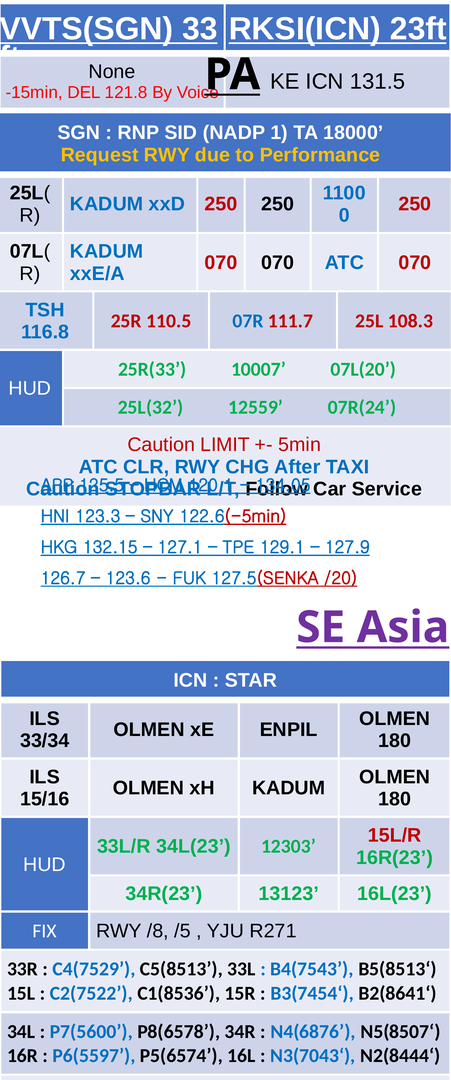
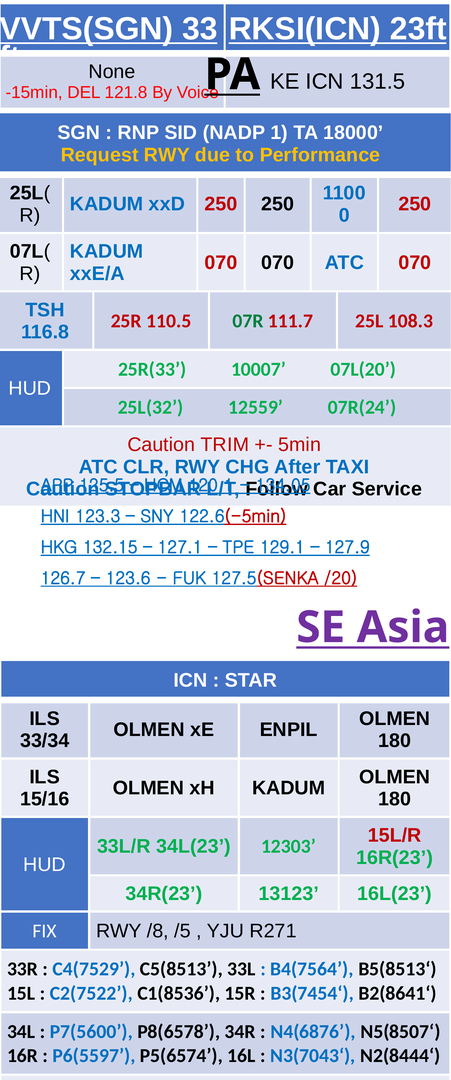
07R colour: blue -> green
LIMIT: LIMIT -> TRIM
B4(7543: B4(7543 -> B4(7564
